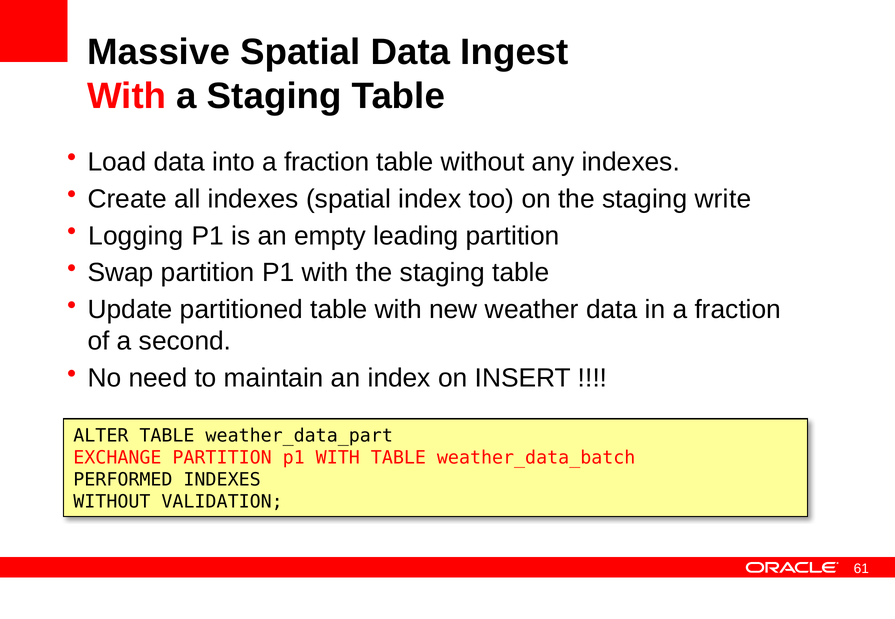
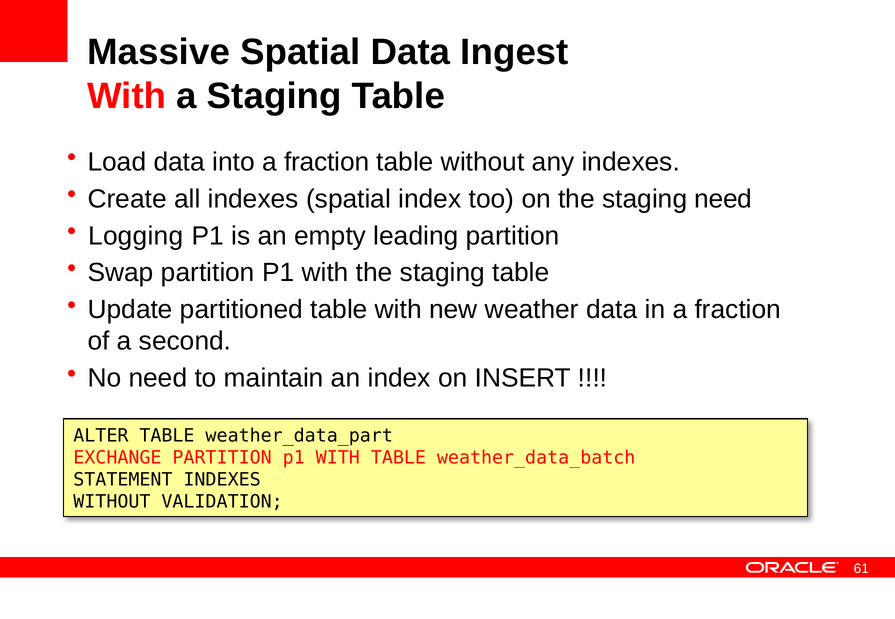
staging write: write -> need
PERFORMED: PERFORMED -> STATEMENT
